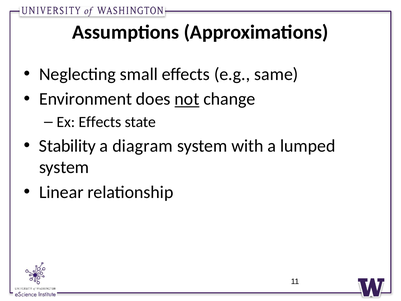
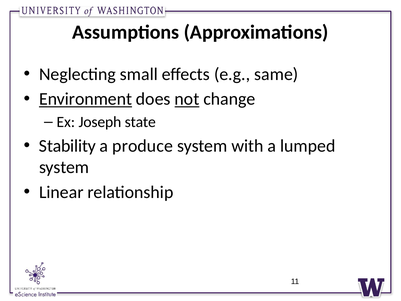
Environment underline: none -> present
Ex Effects: Effects -> Joseph
diagram: diagram -> produce
